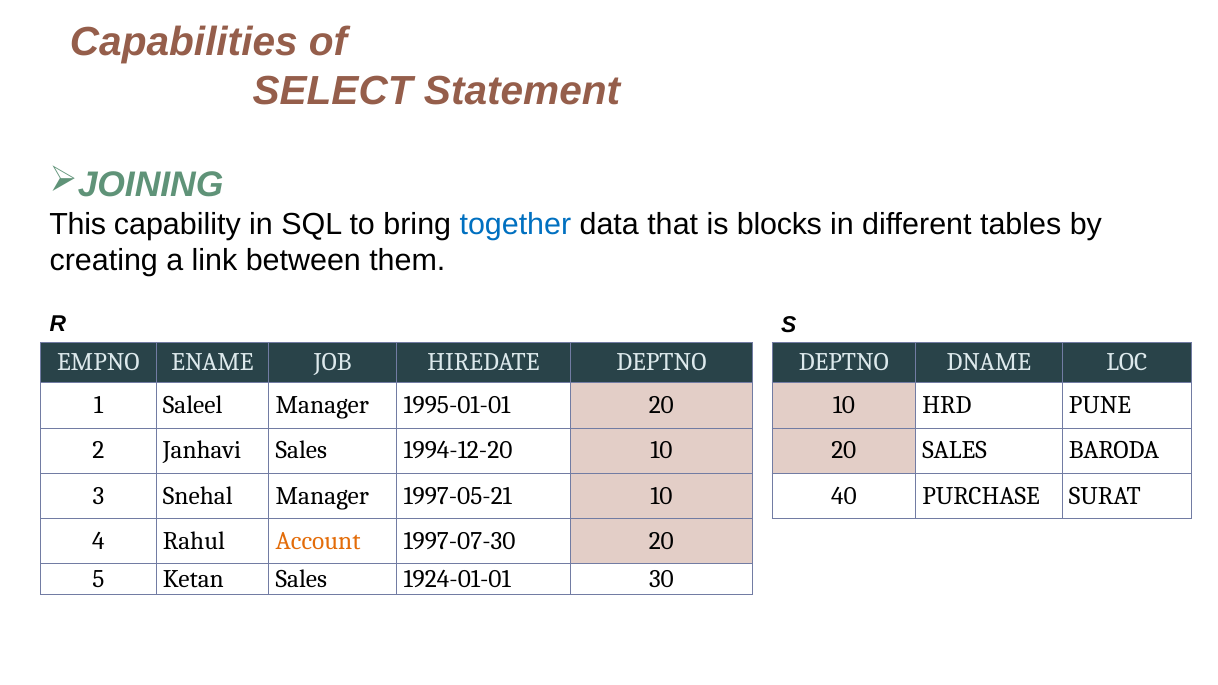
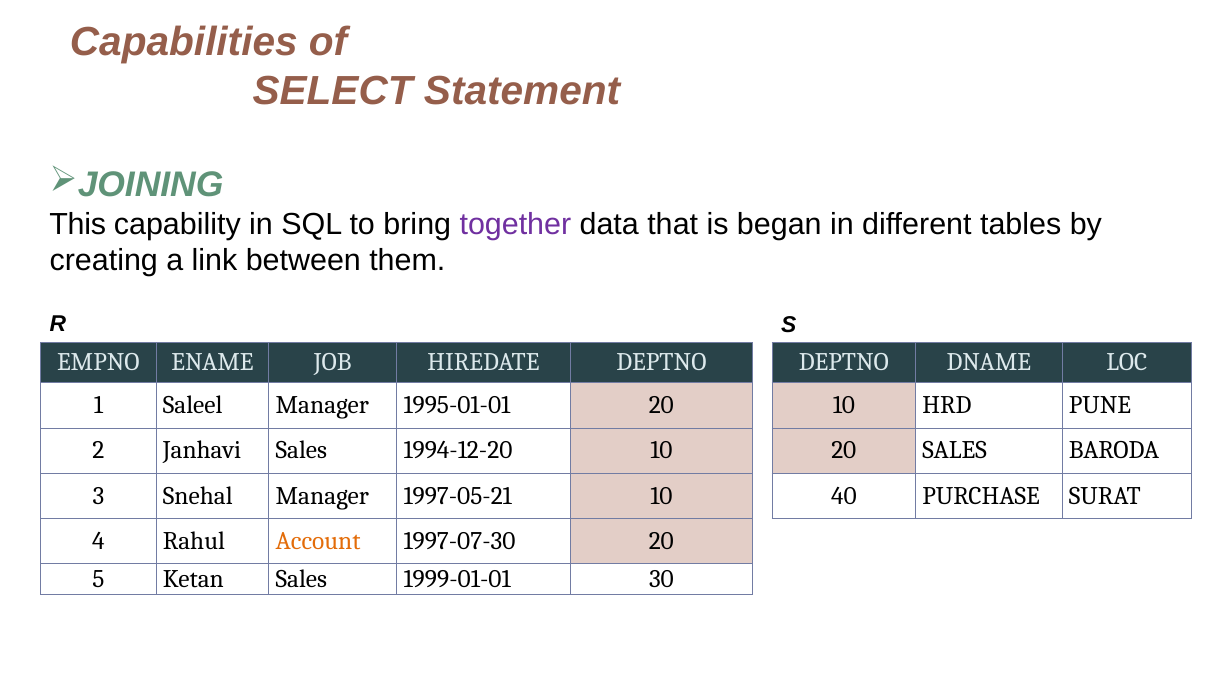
together colour: blue -> purple
blocks: blocks -> began
1924-01-01: 1924-01-01 -> 1999-01-01
